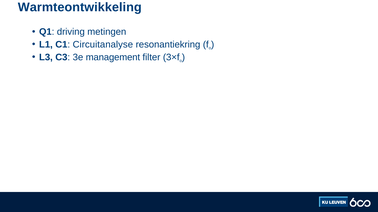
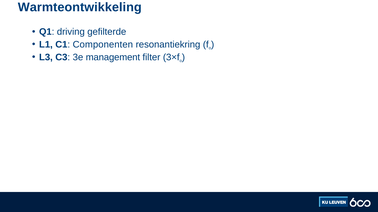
metingen: metingen -> gefilterde
Circuitanalyse: Circuitanalyse -> Componenten
